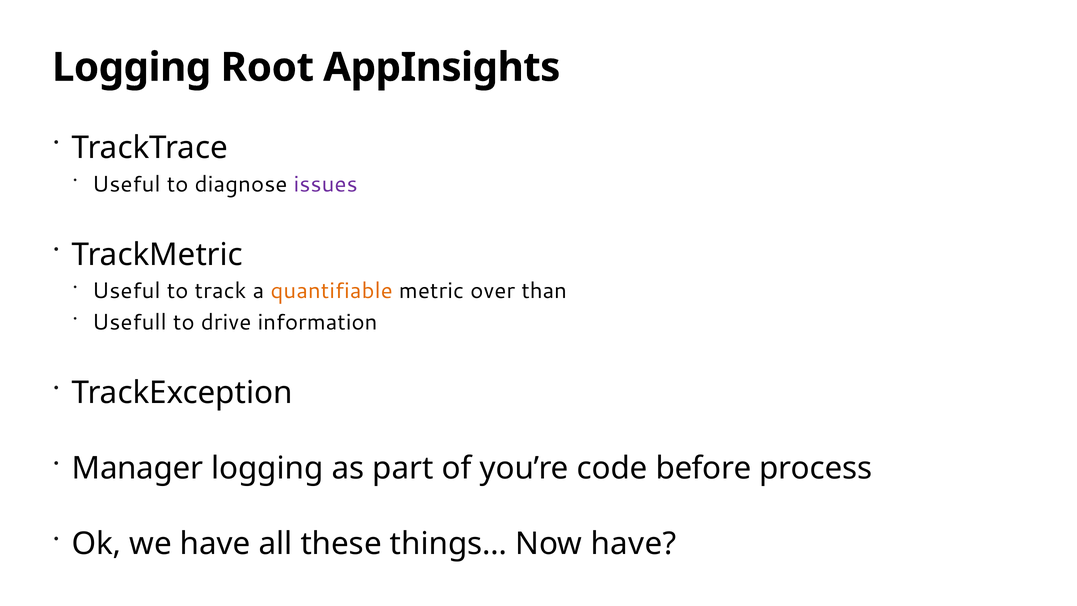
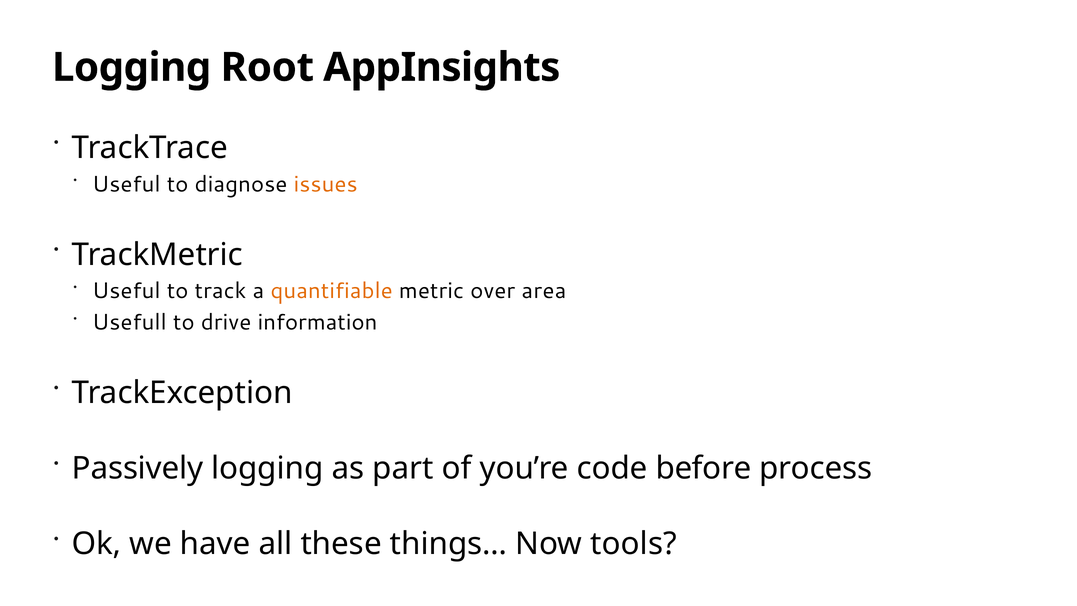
issues colour: purple -> orange
than: than -> area
Manager: Manager -> Passively
Now have: have -> tools
